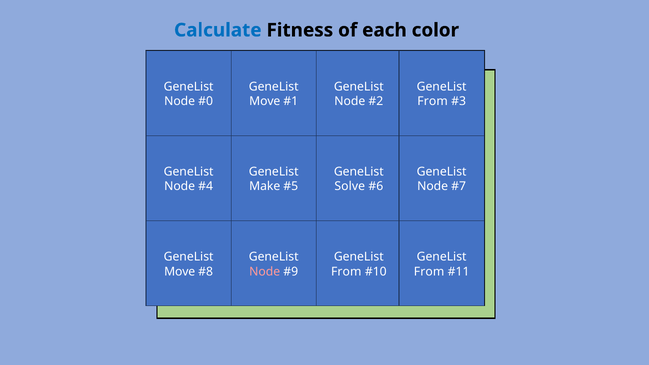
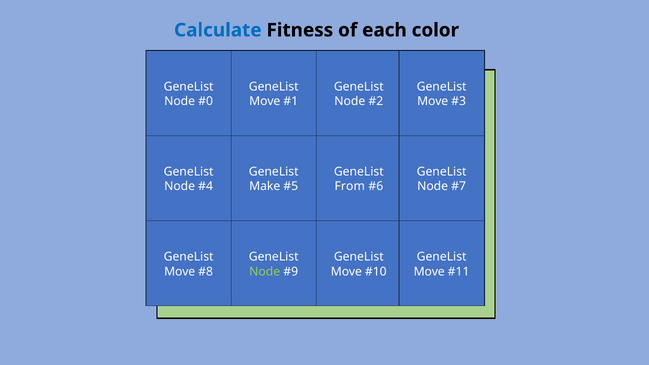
From at (433, 101): From -> Move
Solve: Solve -> From
Node at (265, 272) colour: pink -> light green
From at (346, 272): From -> Move
From at (429, 272): From -> Move
